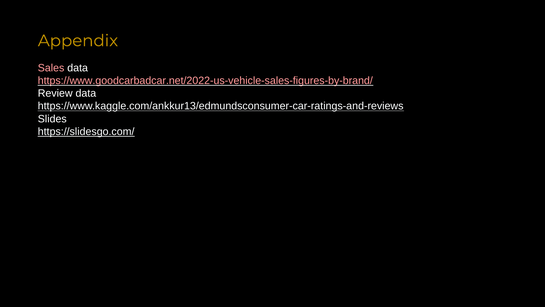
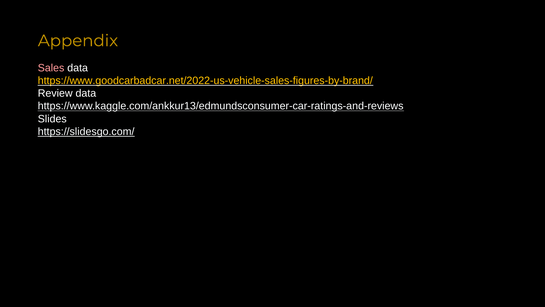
https://www.goodcarbadcar.net/2022-us-vehicle-sales-figures-by-brand/ colour: pink -> yellow
